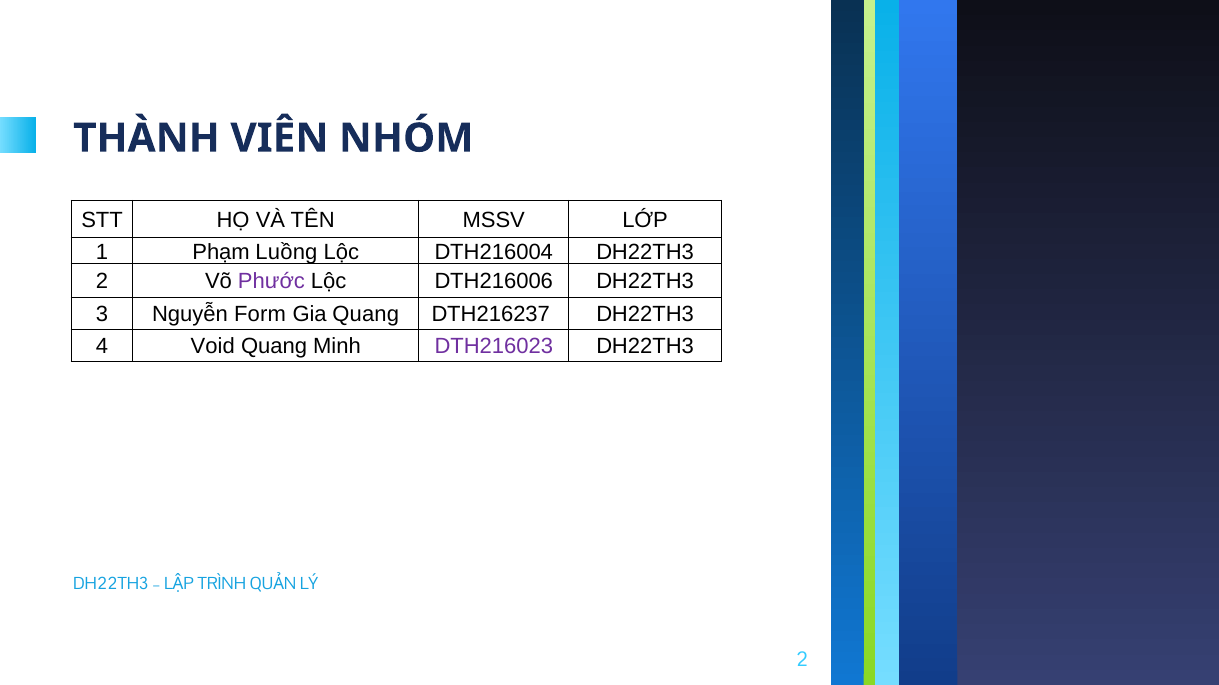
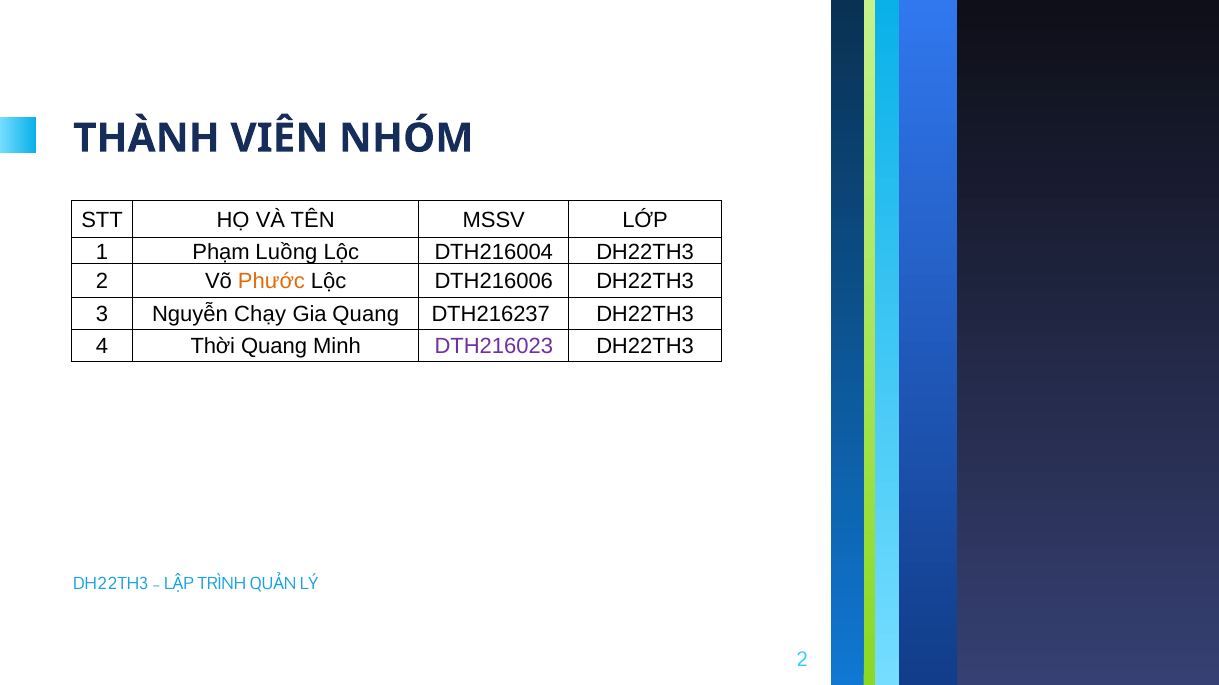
Phước colour: purple -> orange
Form: Form -> Chạy
Void: Void -> Thời
